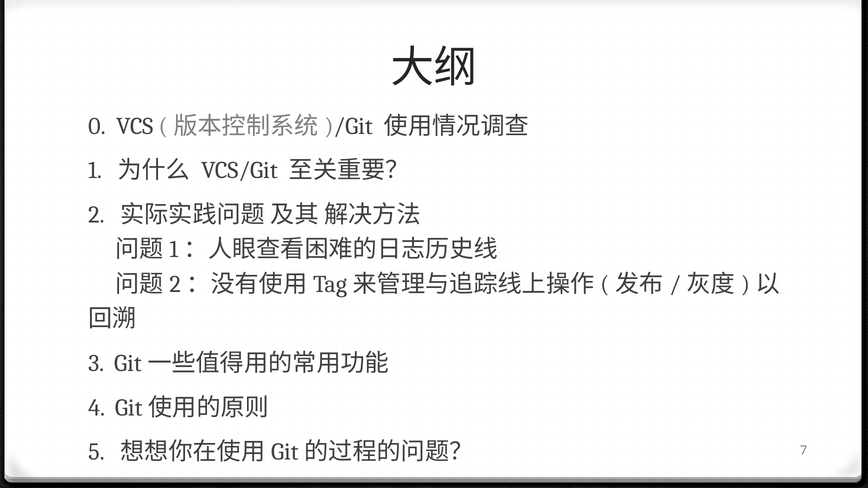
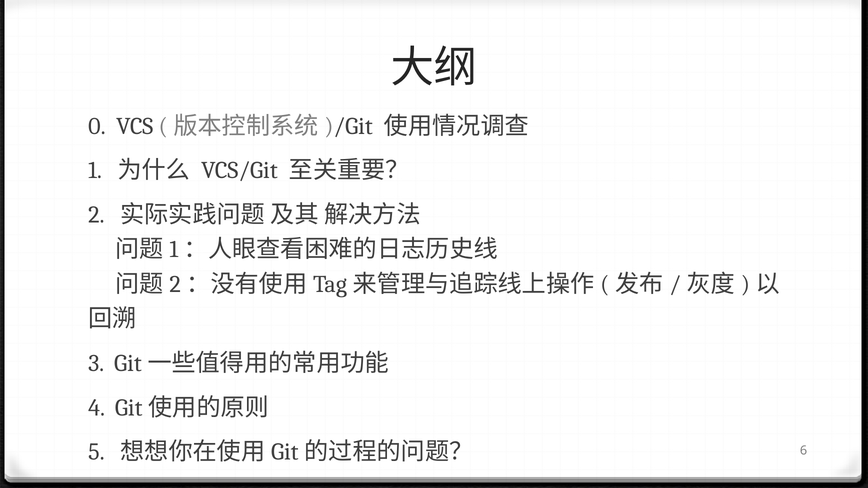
7: 7 -> 6
